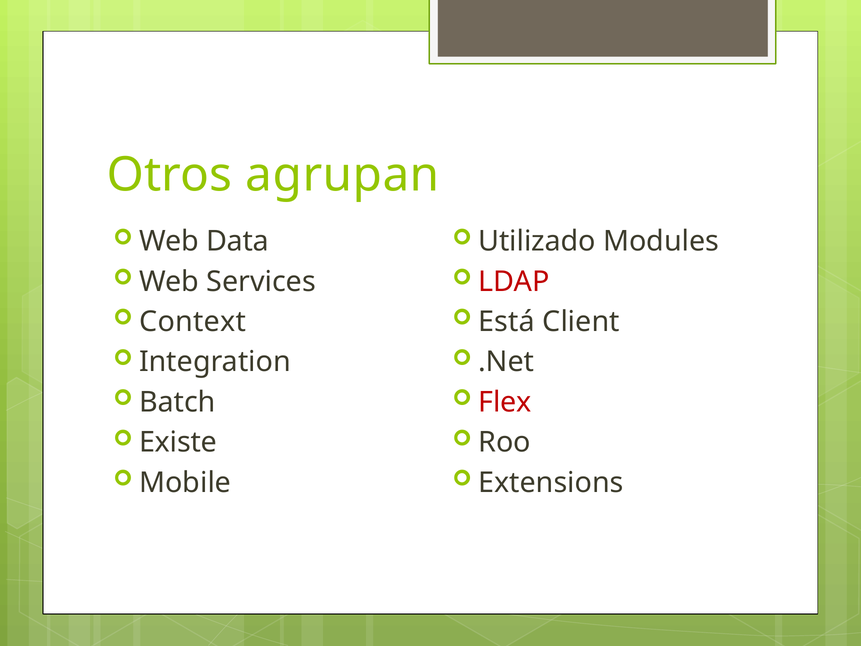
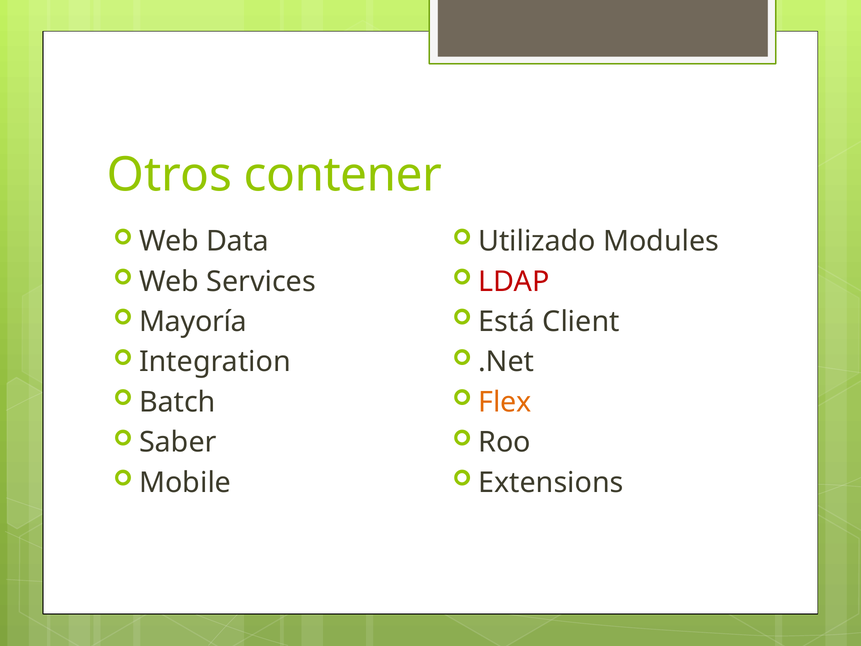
agrupan: agrupan -> contener
Context: Context -> Mayoría
Flex colour: red -> orange
Existe: Existe -> Saber
